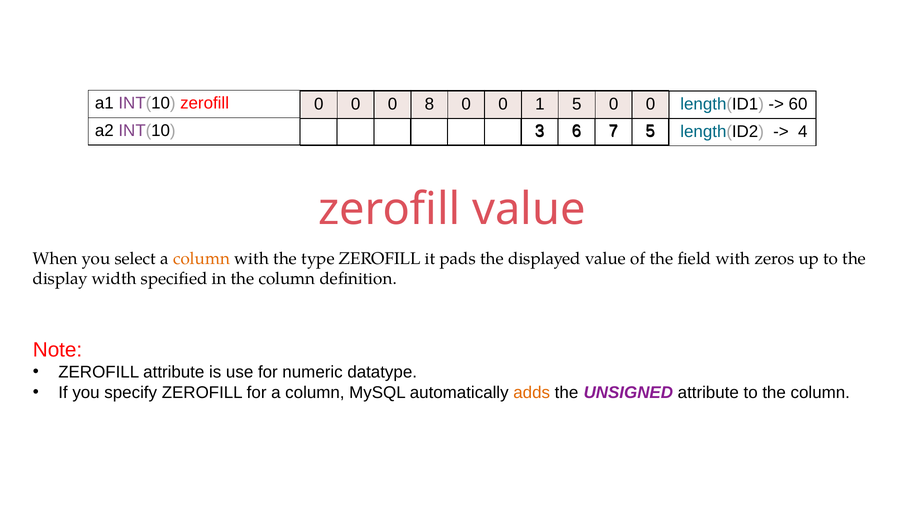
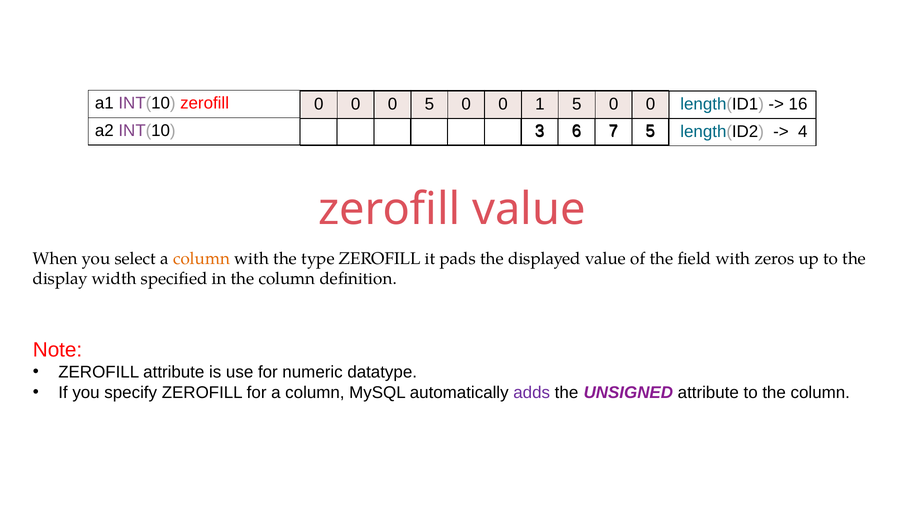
0 8: 8 -> 5
60: 60 -> 16
adds colour: orange -> purple
